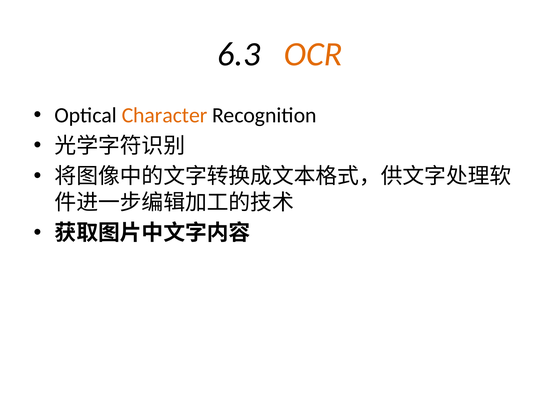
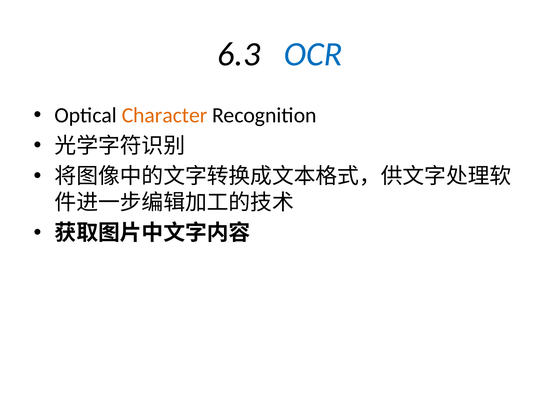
OCR colour: orange -> blue
